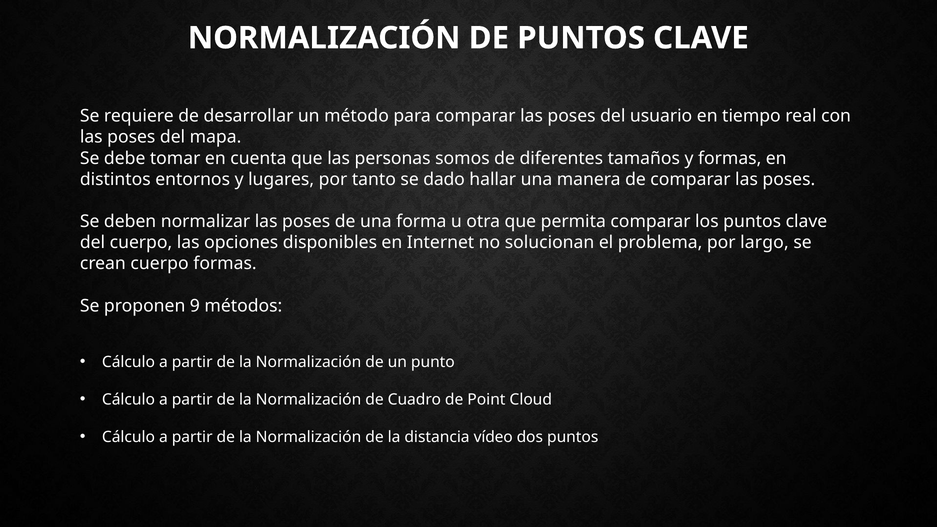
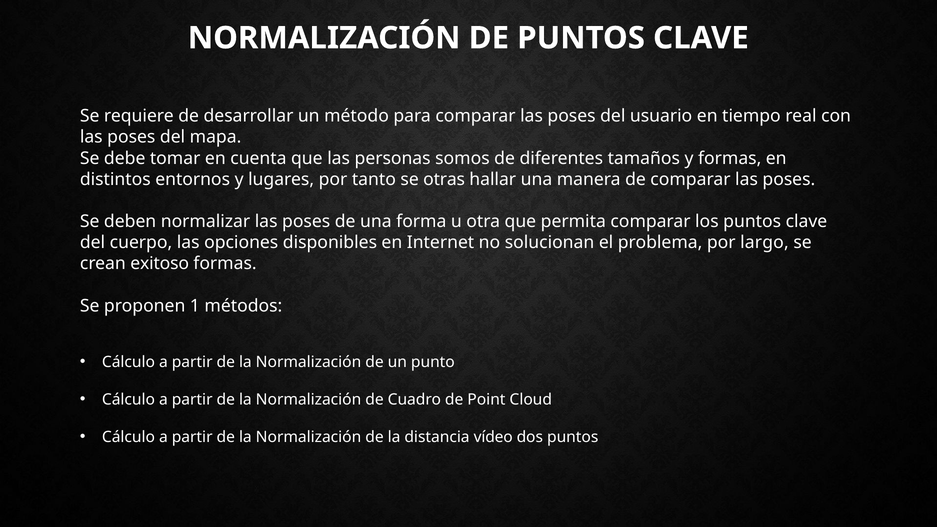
dado: dado -> otras
crean cuerpo: cuerpo -> exitoso
9: 9 -> 1
